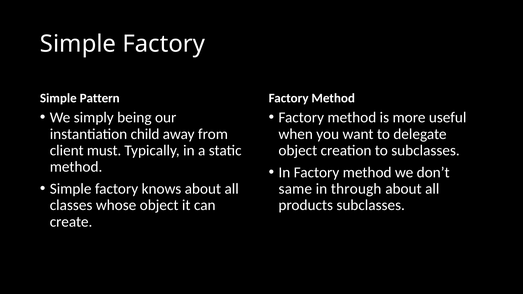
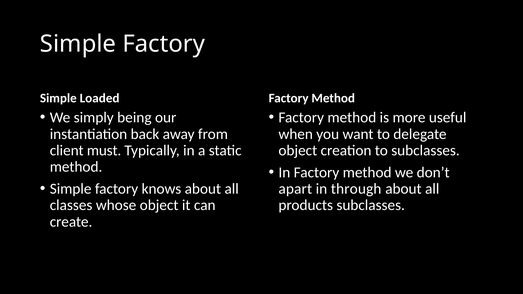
Pattern: Pattern -> Loaded
child: child -> back
same: same -> apart
